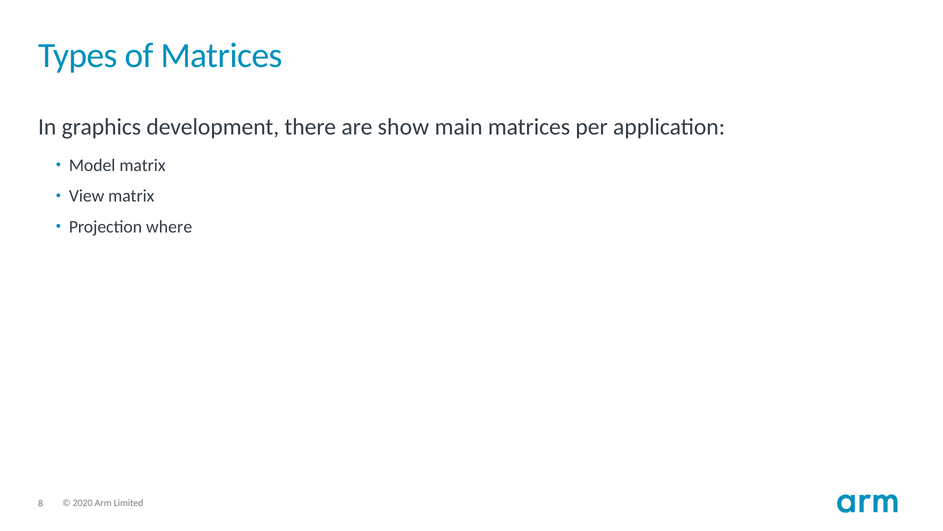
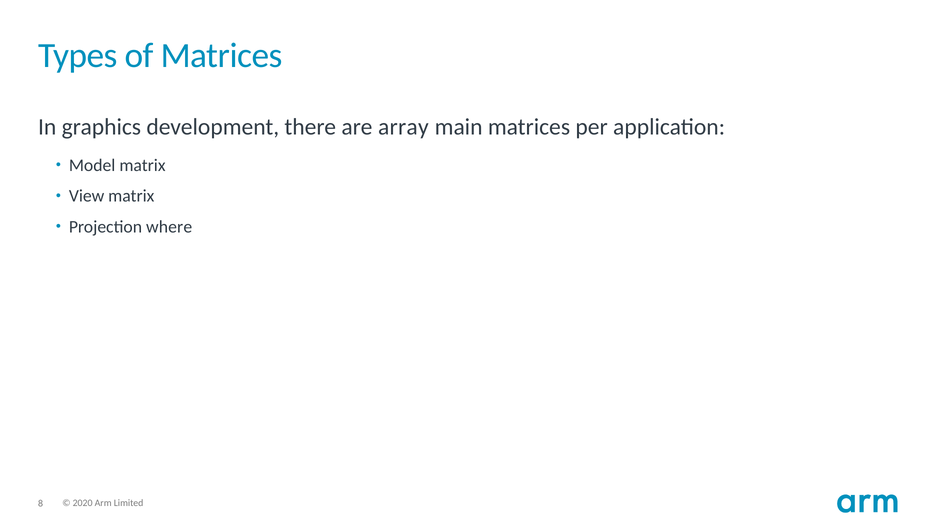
show: show -> array
